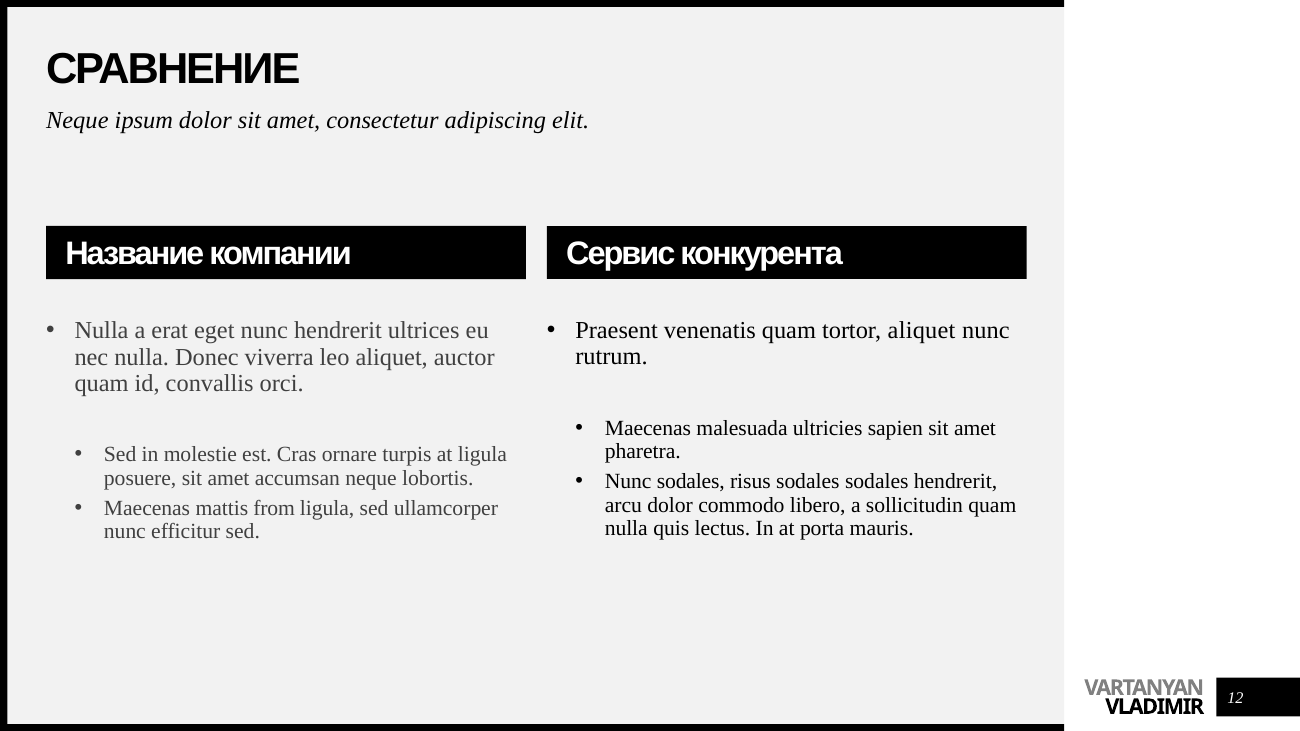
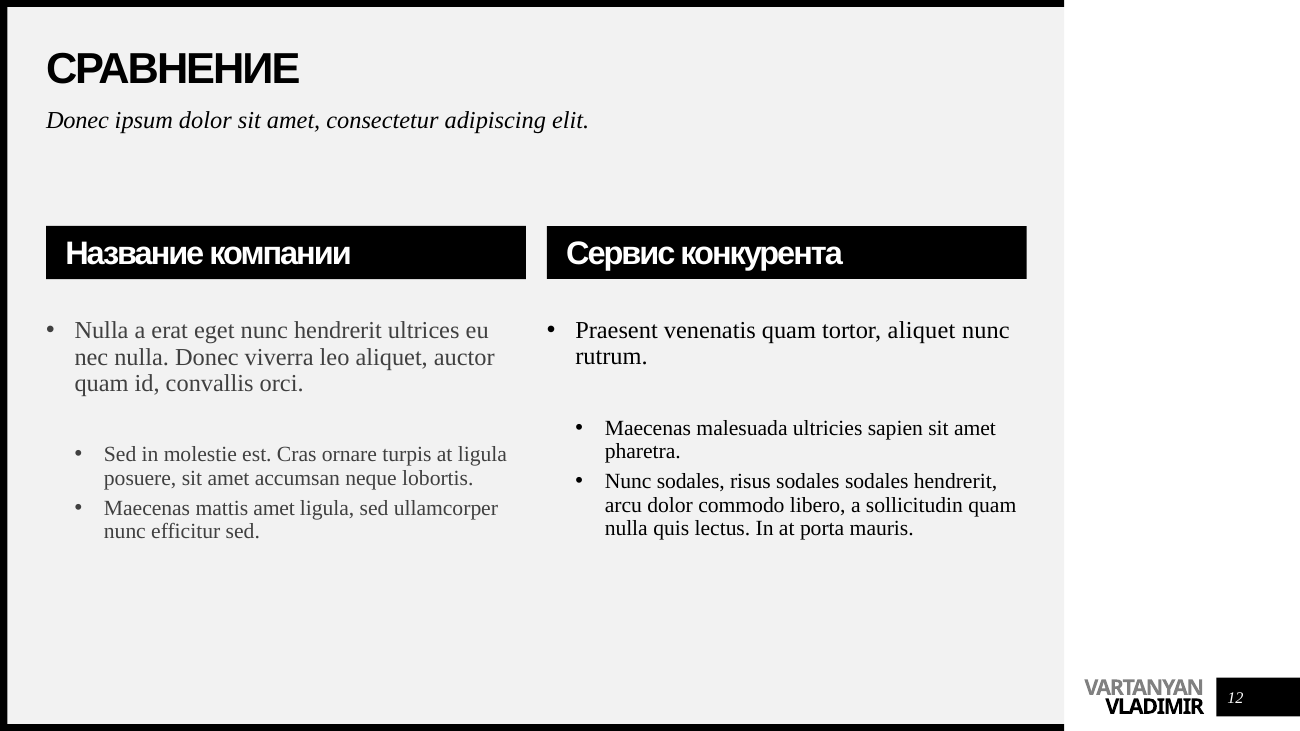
Neque at (77, 121): Neque -> Donec
mattis from: from -> amet
